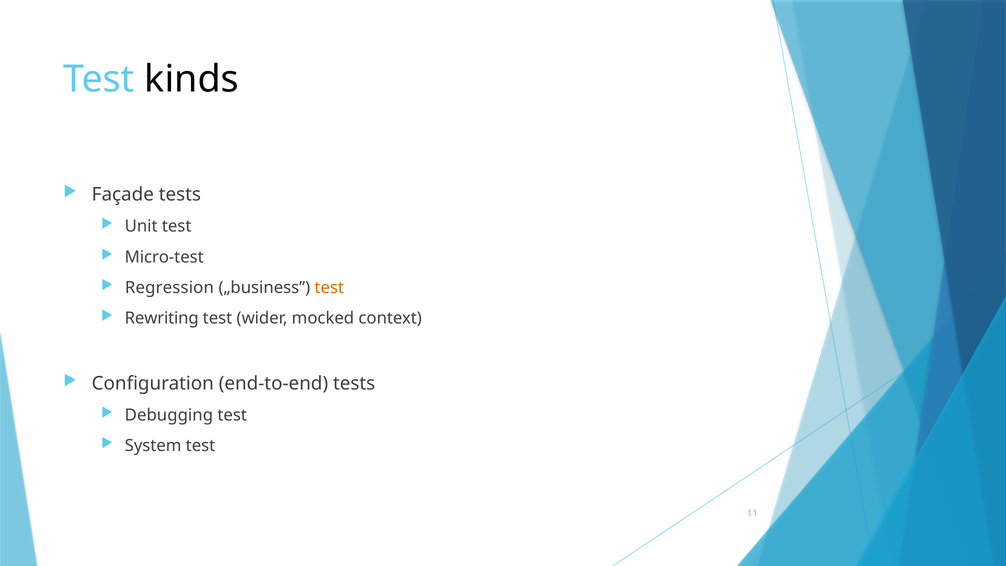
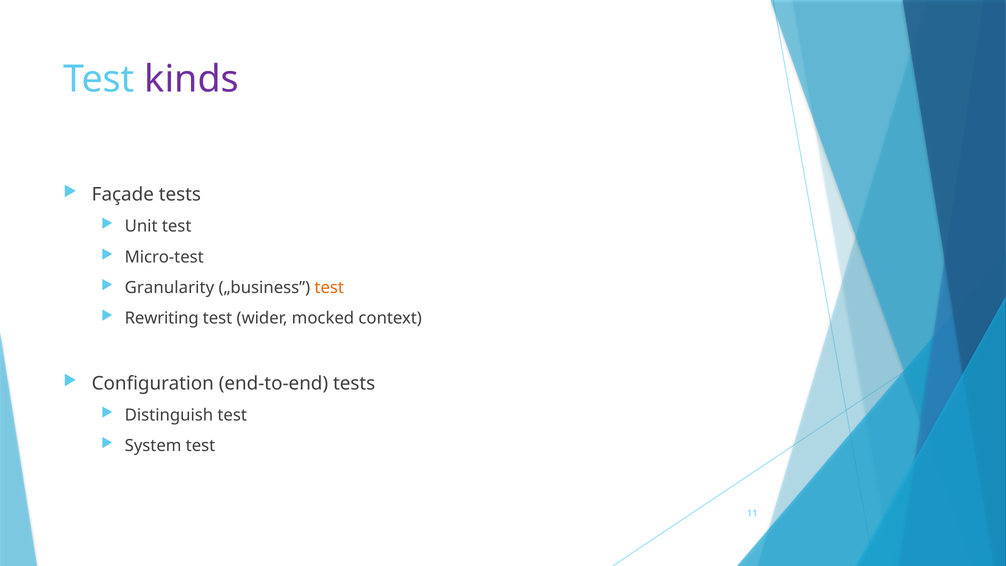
kinds colour: black -> purple
Regression: Regression -> Granularity
Debugging: Debugging -> Distinguish
